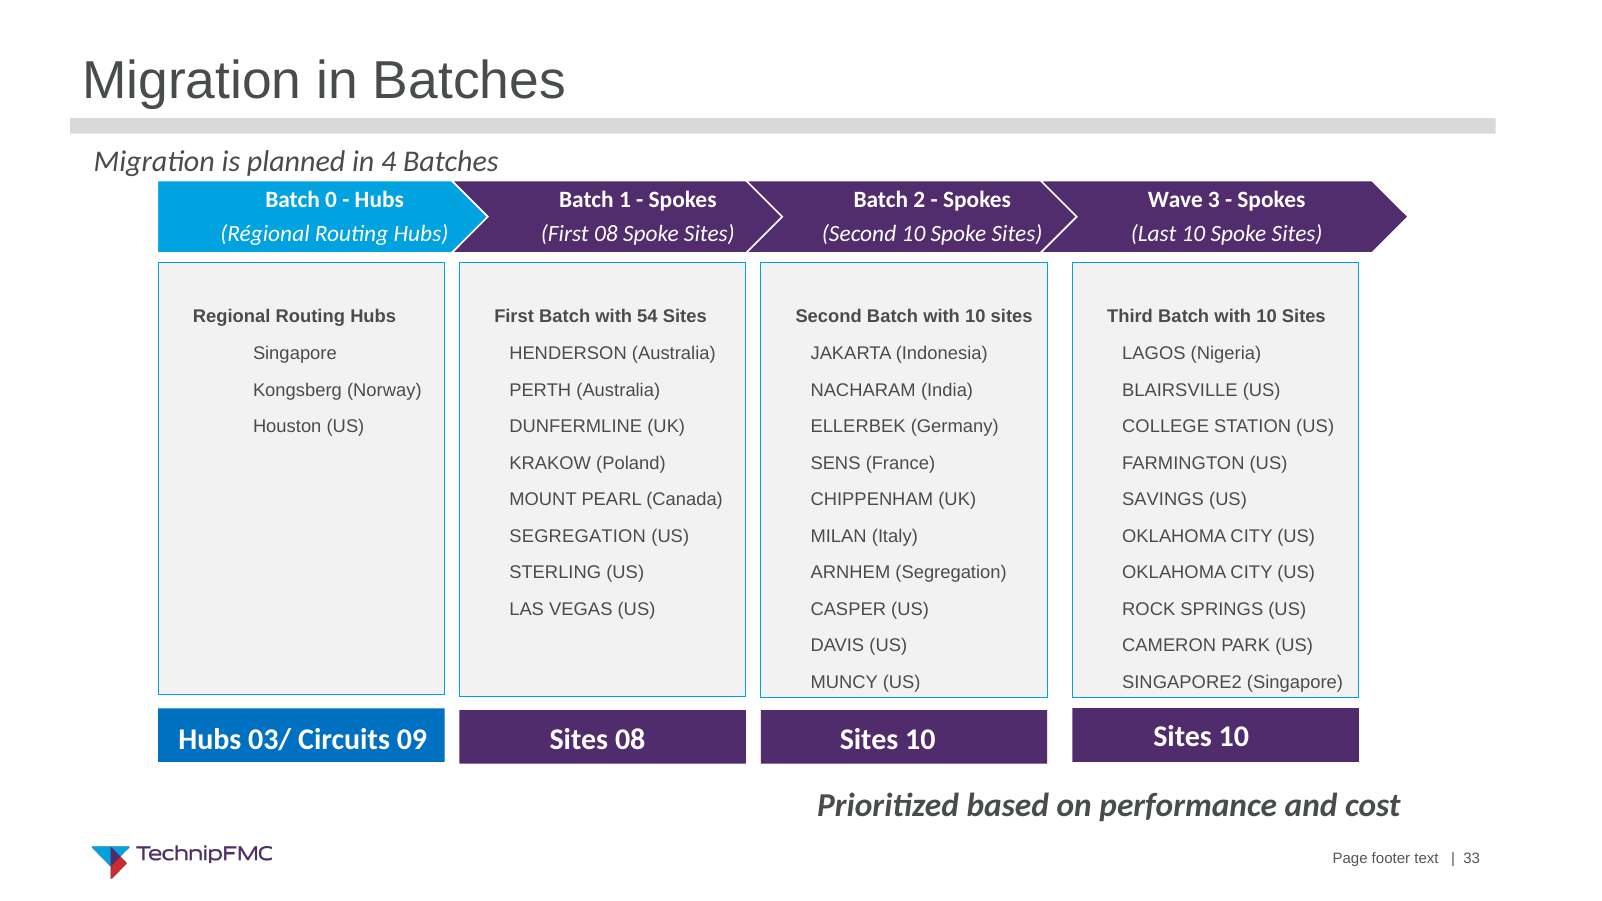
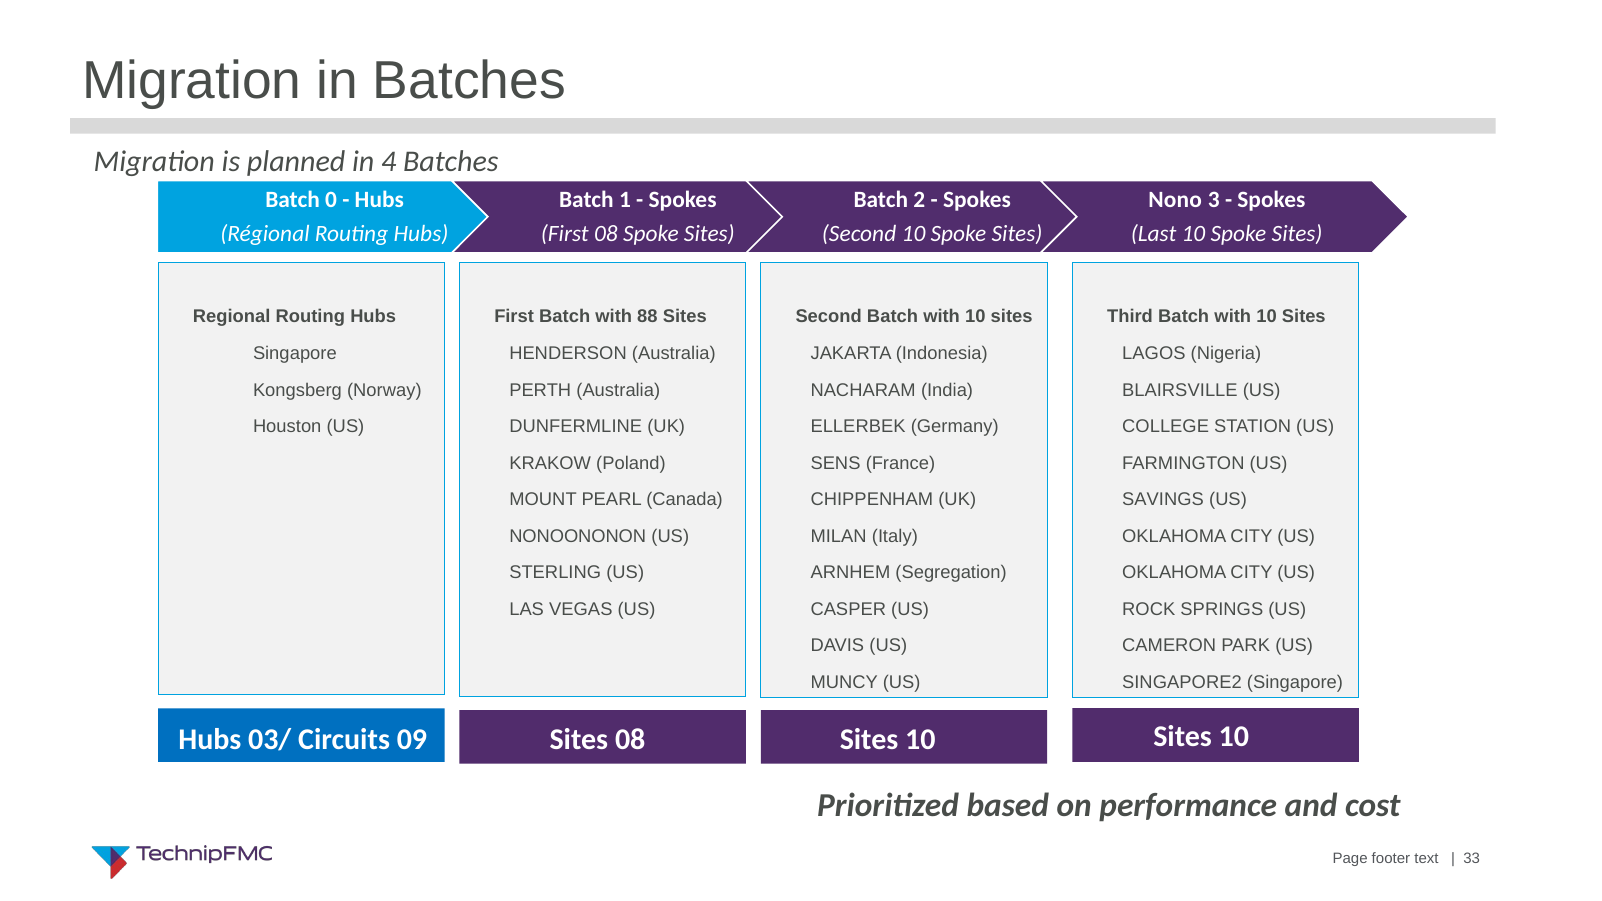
Wave: Wave -> Nono
54: 54 -> 88
SEGREGATION at (578, 536): SEGREGATION -> NONOONONON
